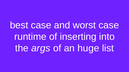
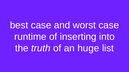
args: args -> truth
